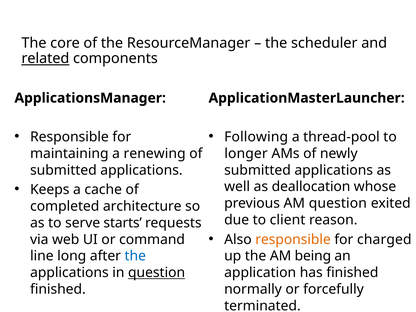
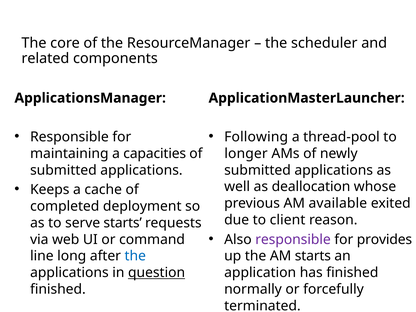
related underline: present -> none
renewing: renewing -> capacities
AM question: question -> available
architecture: architecture -> deployment
responsible at (293, 239) colour: orange -> purple
charged: charged -> provides
AM being: being -> starts
